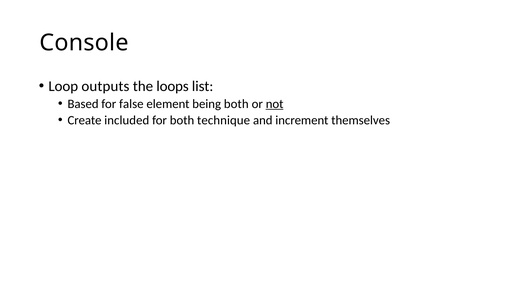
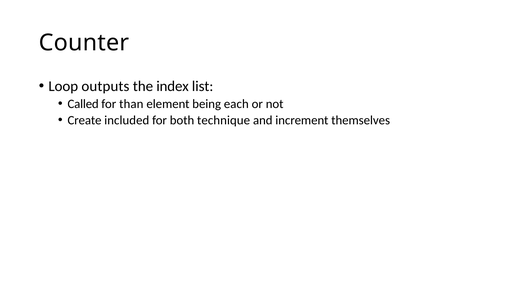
Console: Console -> Counter
loops: loops -> index
Based: Based -> Called
false: false -> than
being both: both -> each
not underline: present -> none
